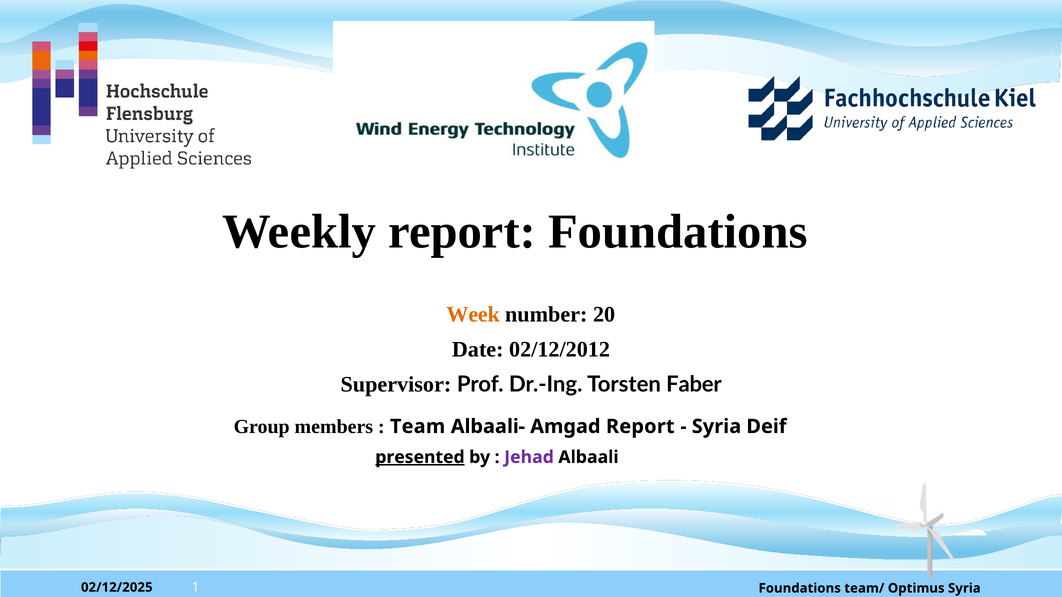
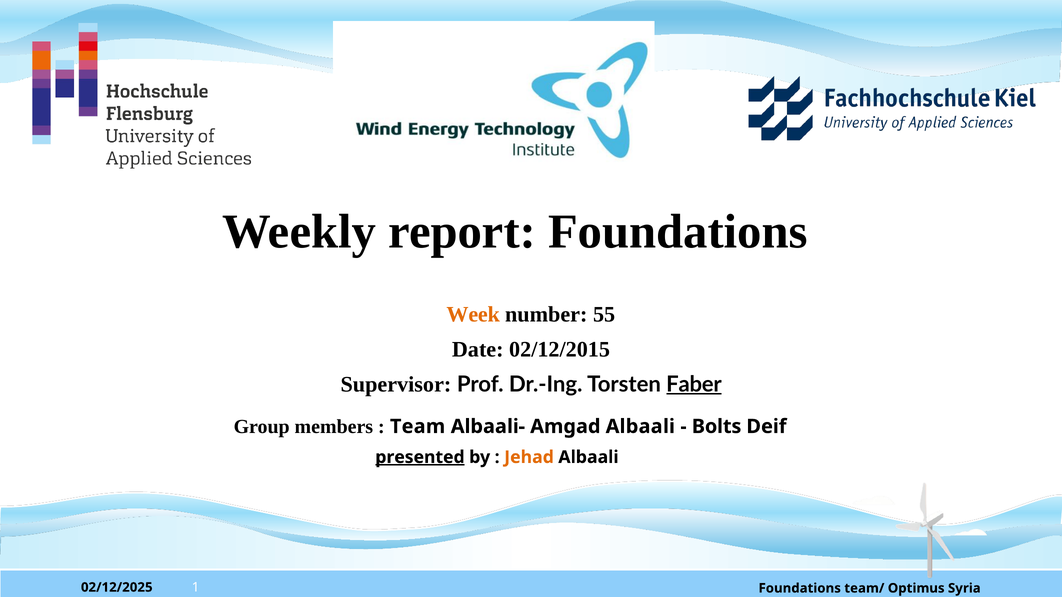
20: 20 -> 55
02/12/2012: 02/12/2012 -> 02/12/2015
Faber underline: none -> present
Amgad Report: Report -> Albaali
Syria at (716, 427): Syria -> Bolts
Jehad colour: purple -> orange
